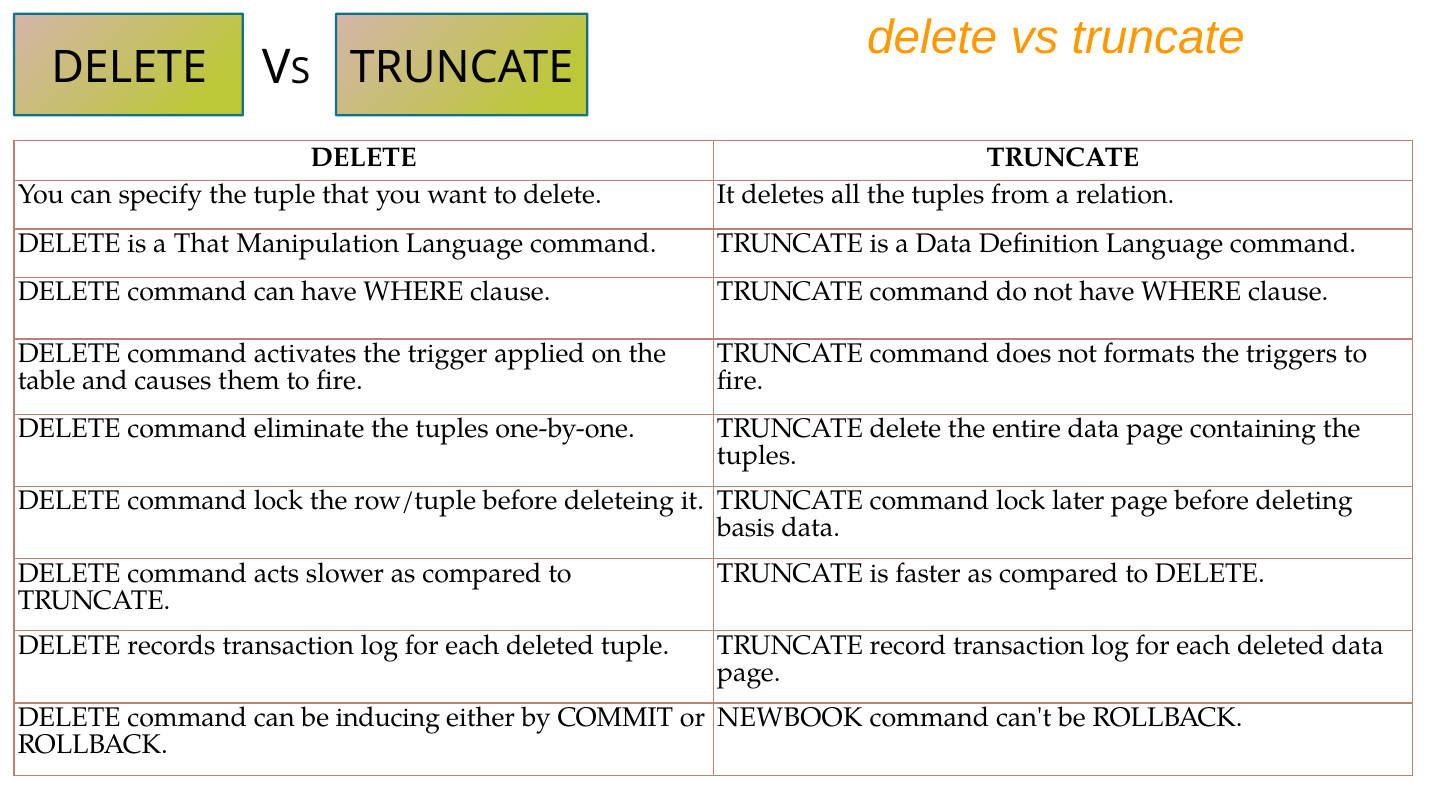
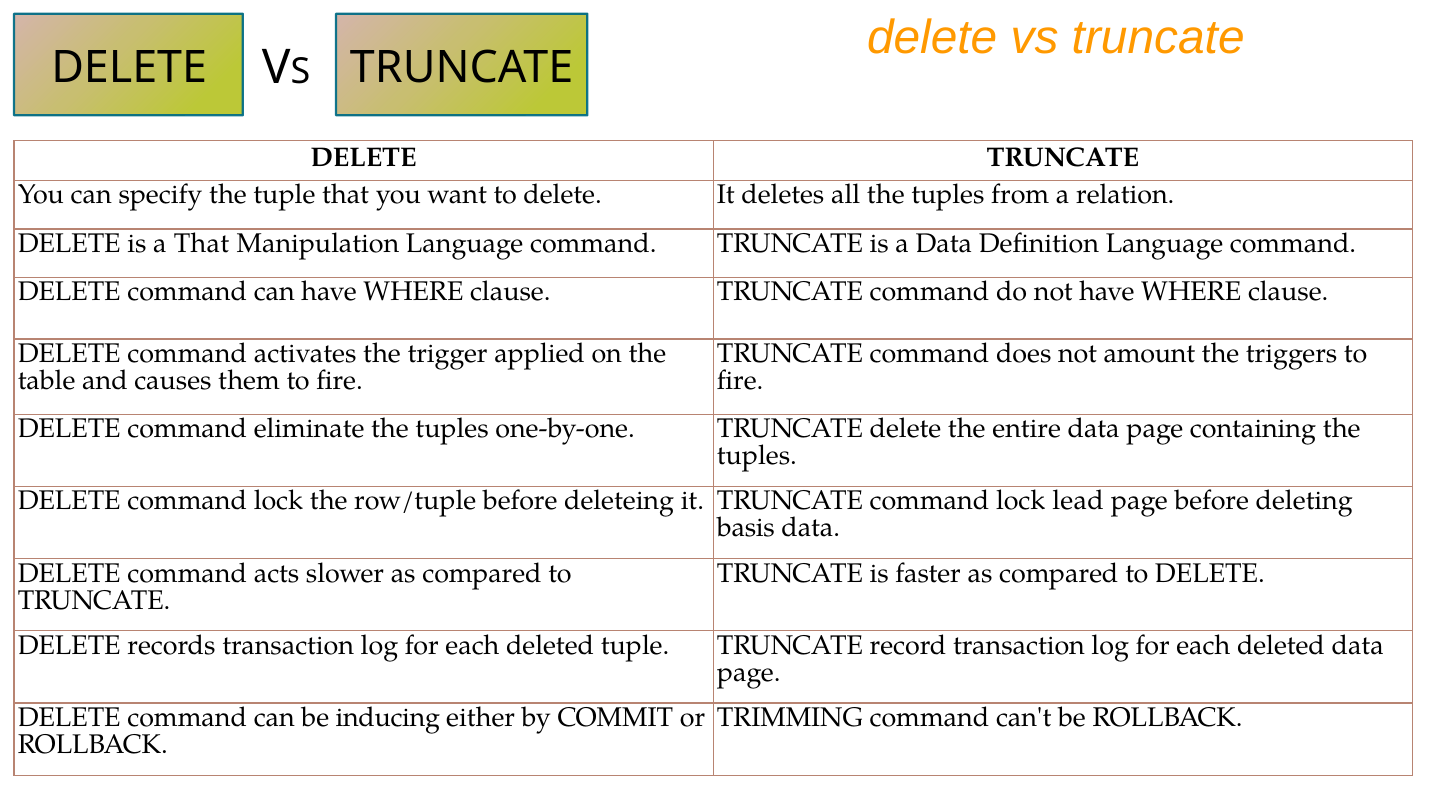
formats: formats -> amount
later: later -> lead
NEWBOOK: NEWBOOK -> TRIMMING
